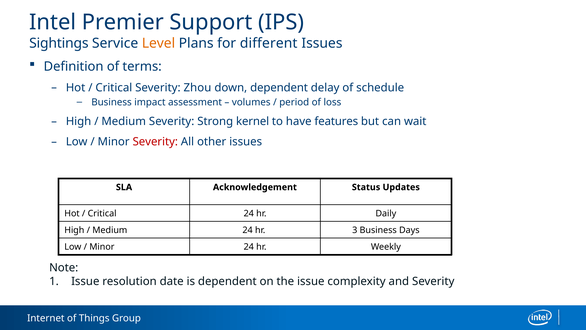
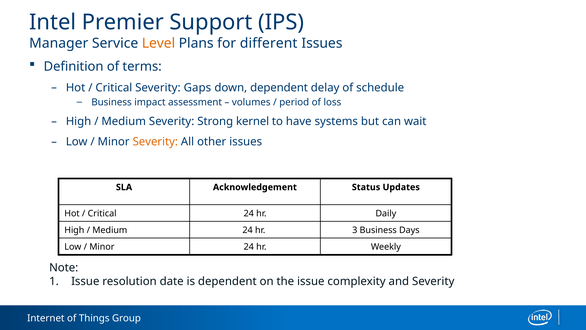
Sightings: Sightings -> Manager
Zhou: Zhou -> Gaps
features: features -> systems
Severity at (155, 142) colour: red -> orange
